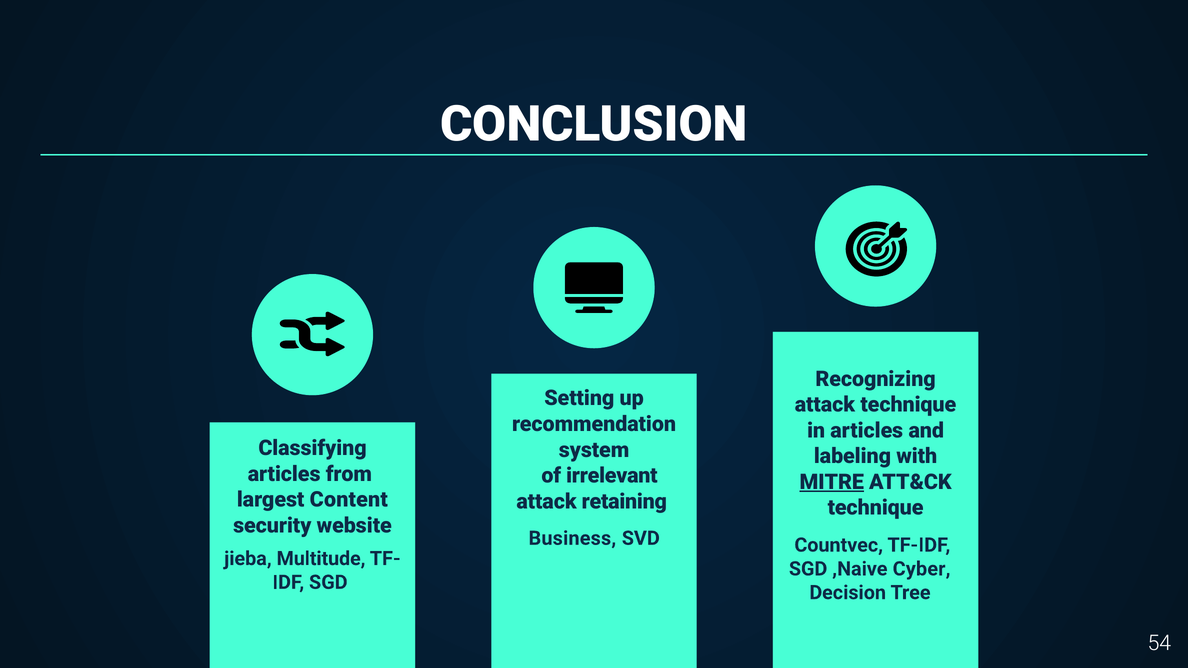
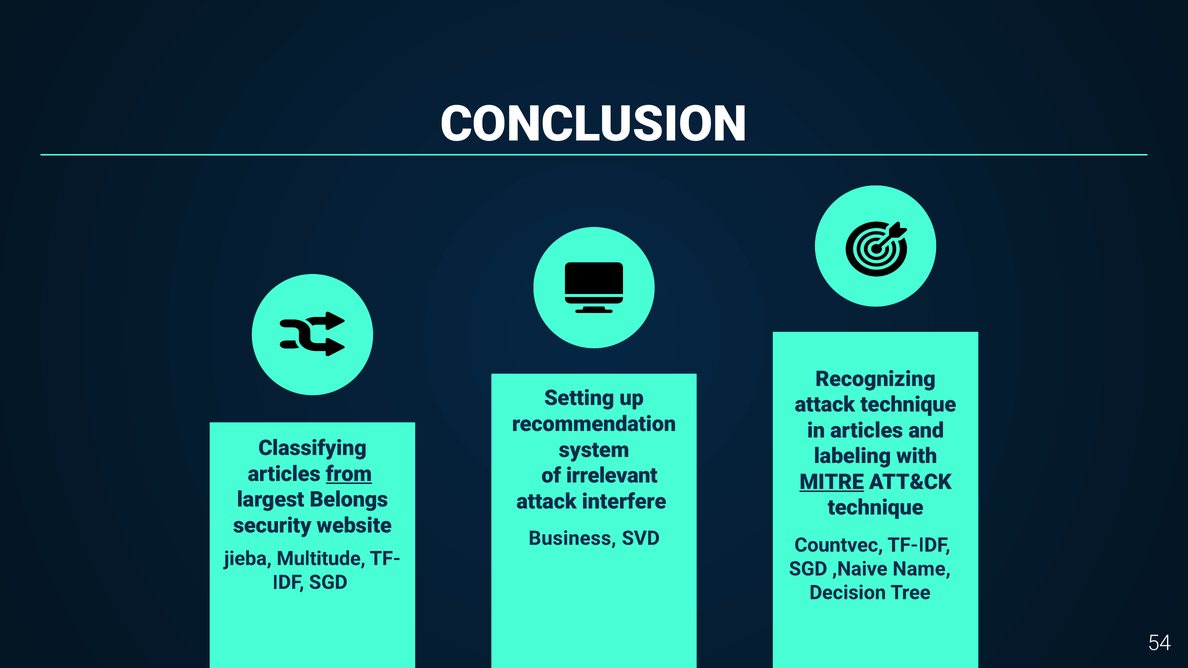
from underline: none -> present
Content: Content -> Belongs
retaining: retaining -> interfere
Cyber: Cyber -> Name
